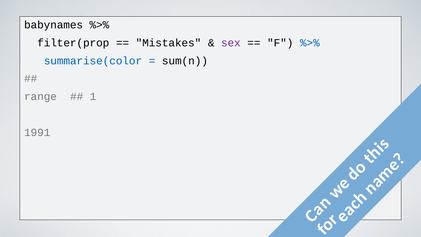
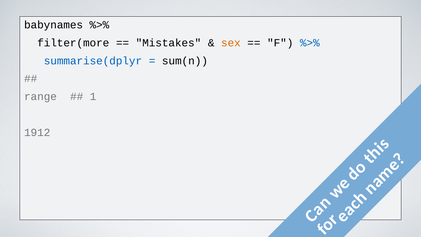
filter(prop: filter(prop -> filter(more
sex colour: purple -> orange
summarise(color: summarise(color -> summarise(dplyr
1991: 1991 -> 1912
